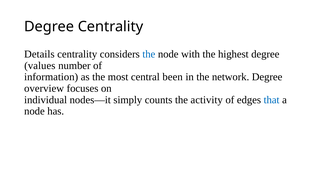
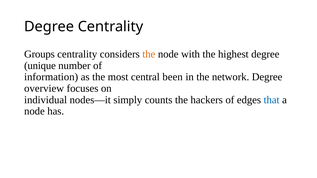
Details: Details -> Groups
the at (149, 54) colour: blue -> orange
values: values -> unique
activity: activity -> hackers
